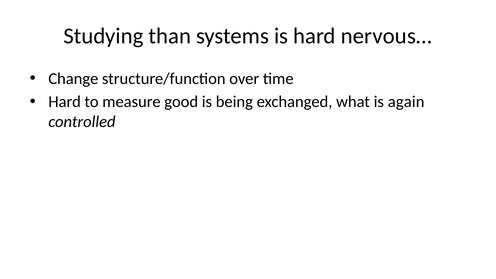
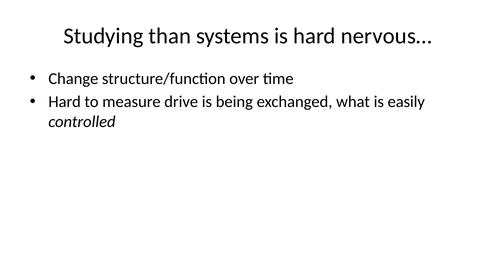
good: good -> drive
again: again -> easily
